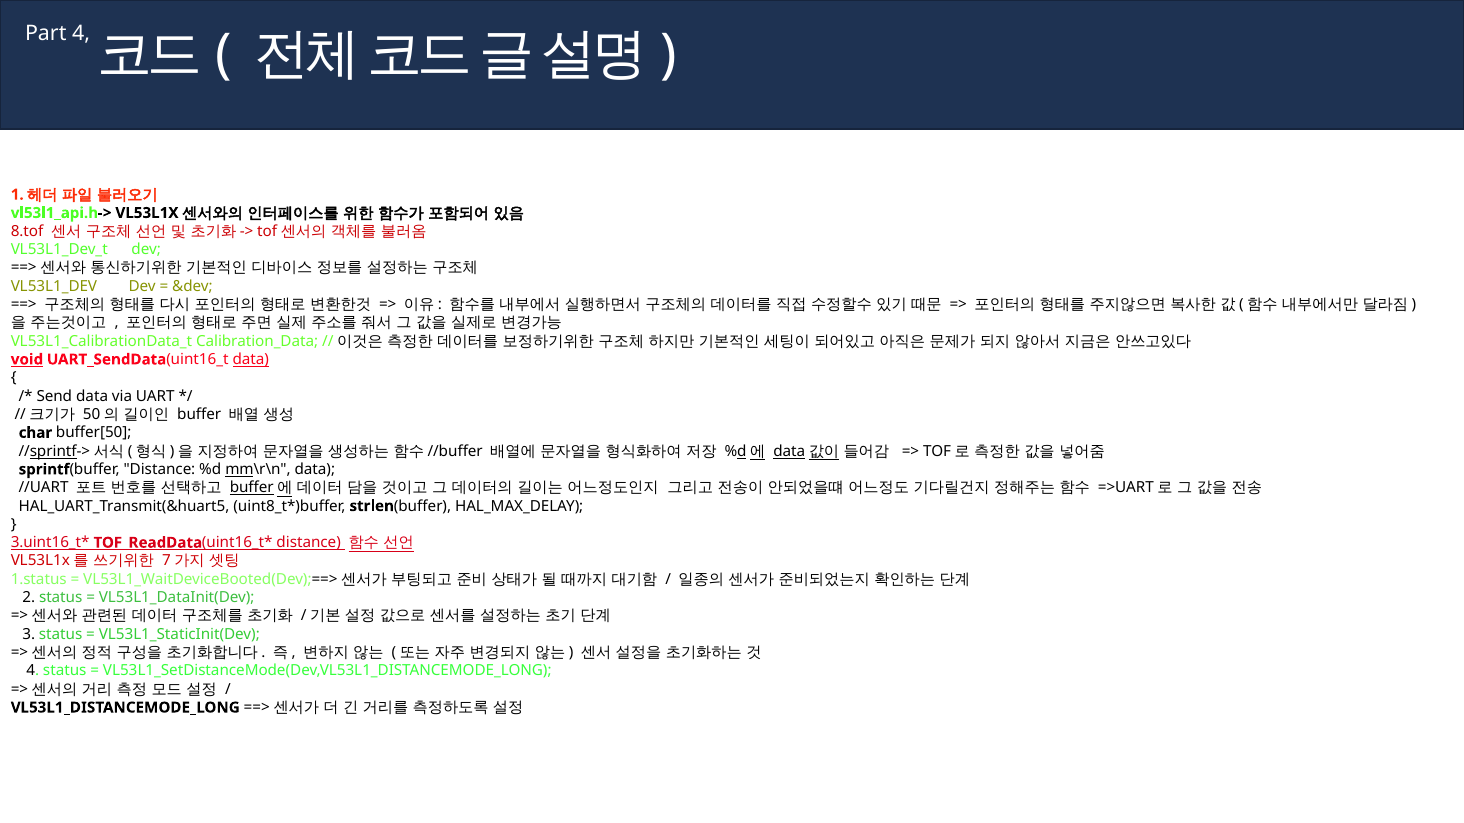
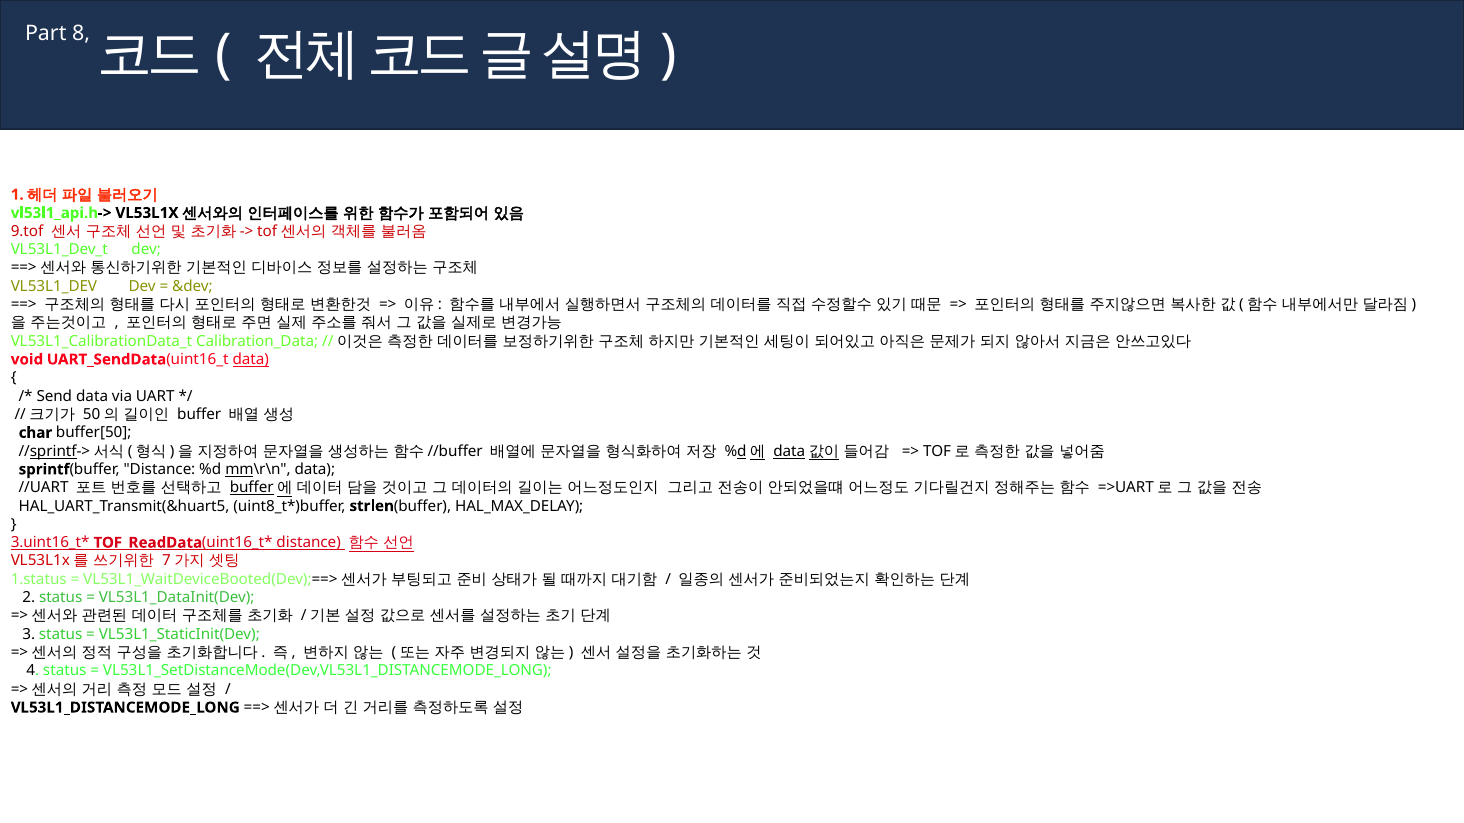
Part 4: 4 -> 8
8.tof: 8.tof -> 9.tof
void underline: present -> none
